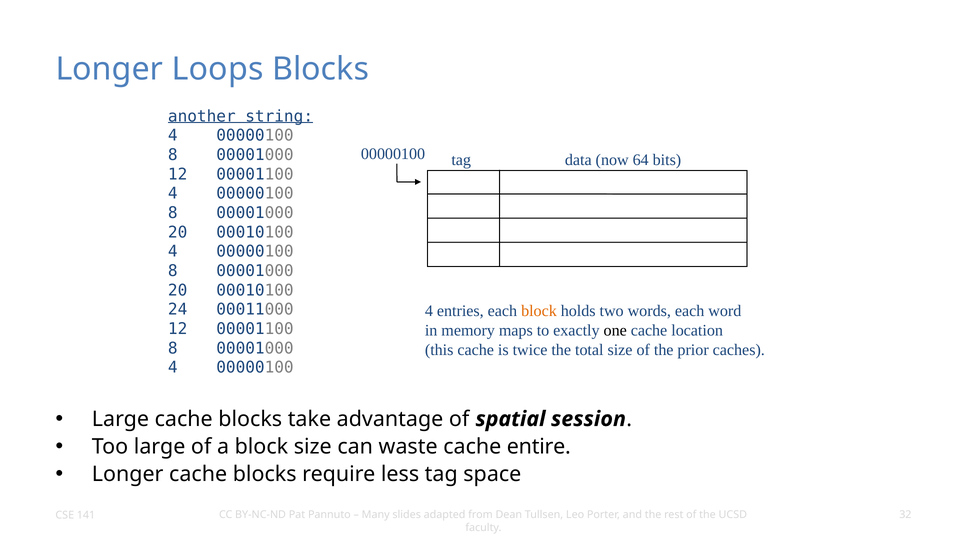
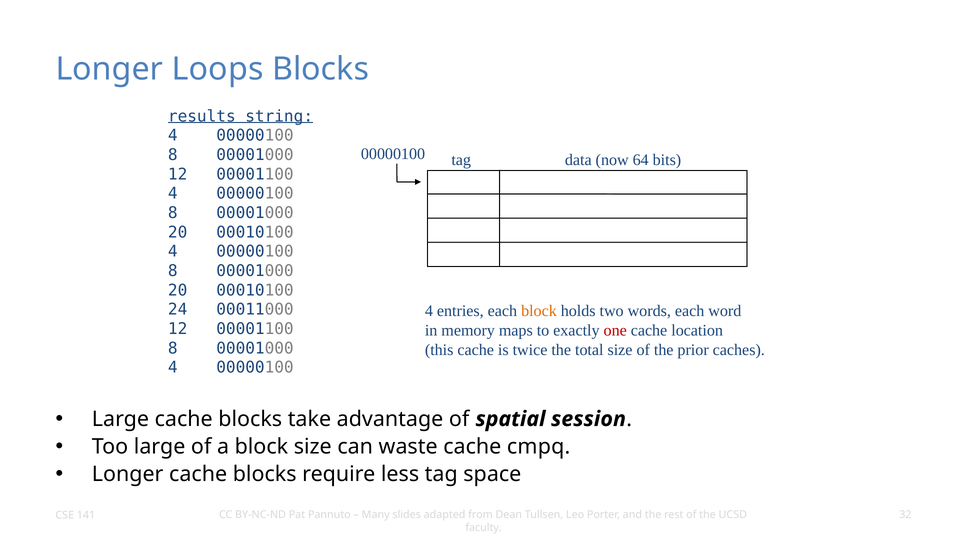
another: another -> results
one colour: black -> red
entire: entire -> cmpq
